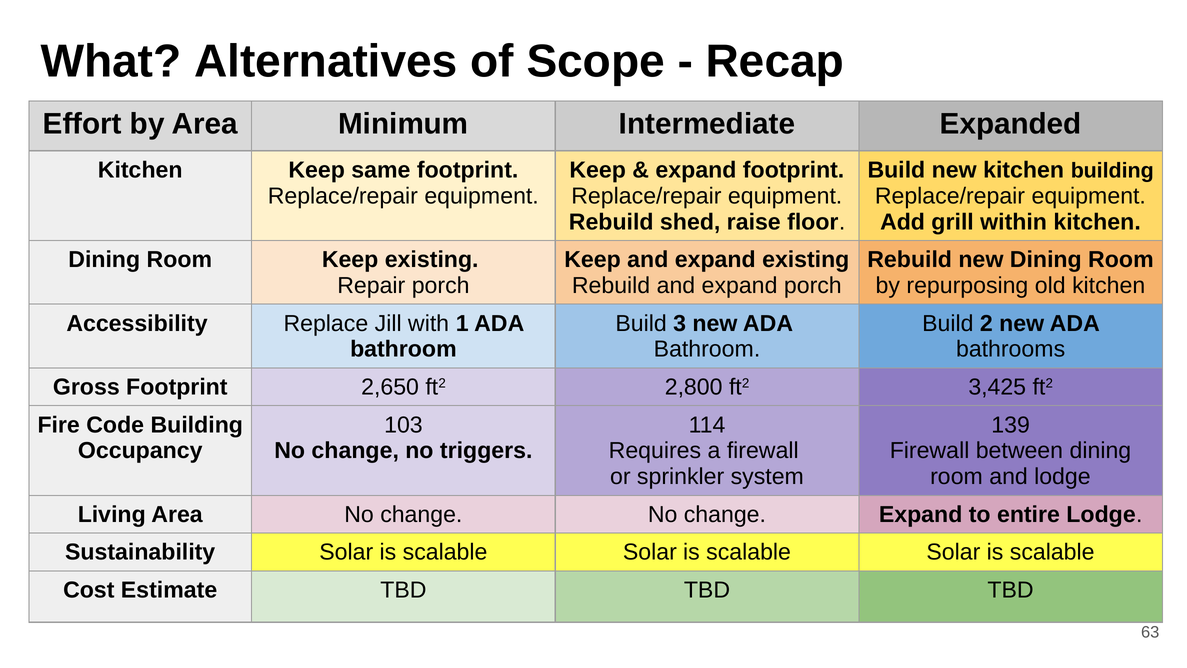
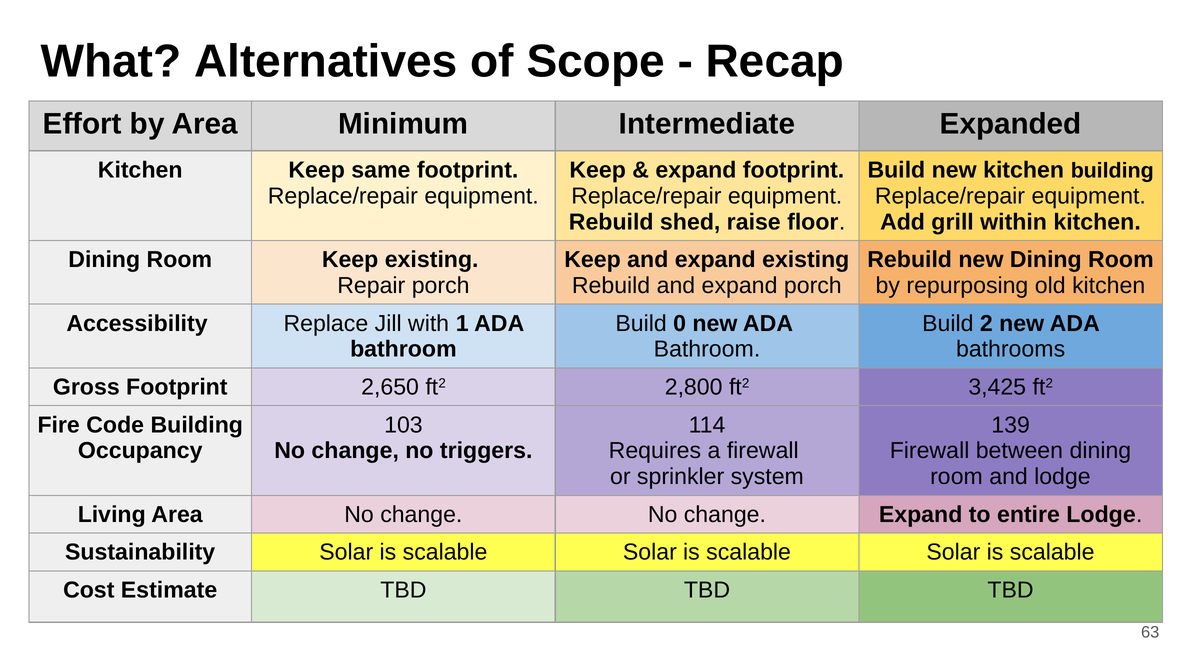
3: 3 -> 0
